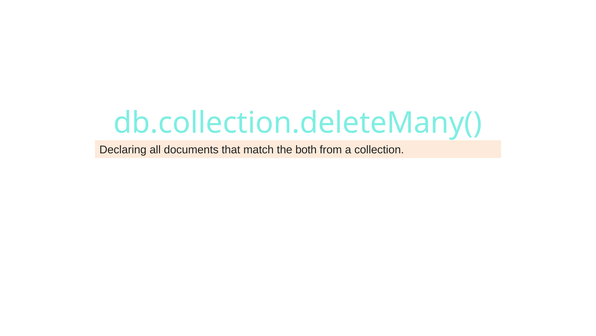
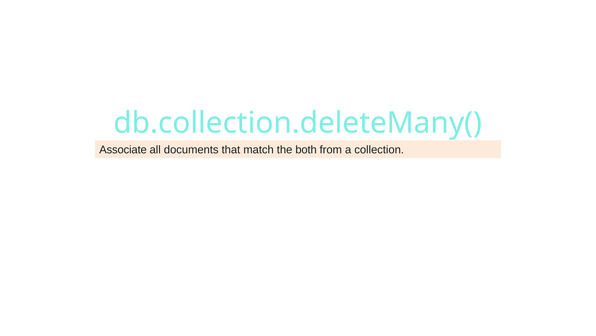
Declaring: Declaring -> Associate
